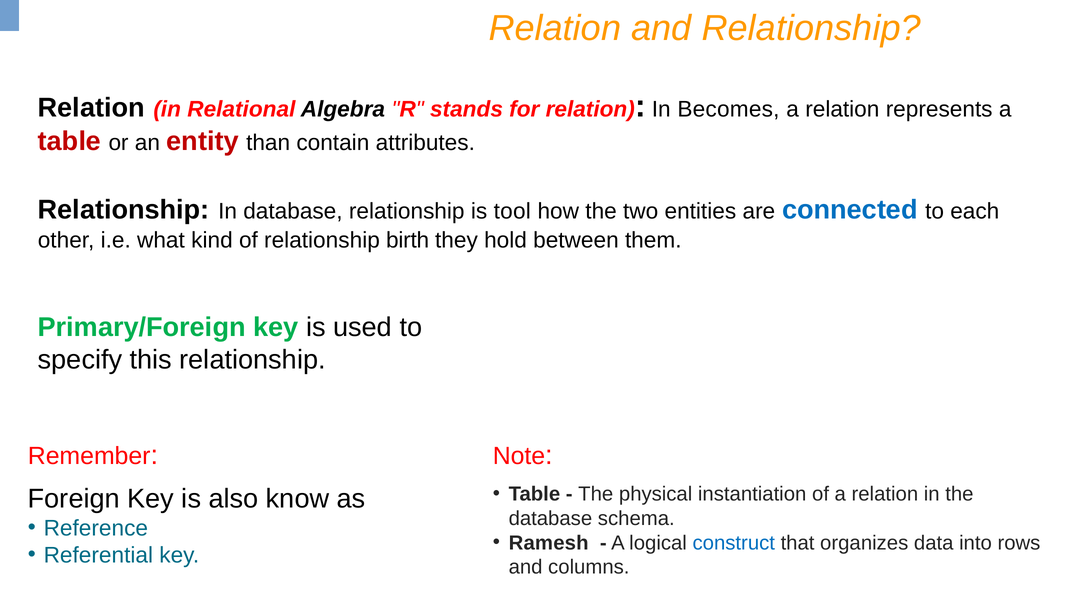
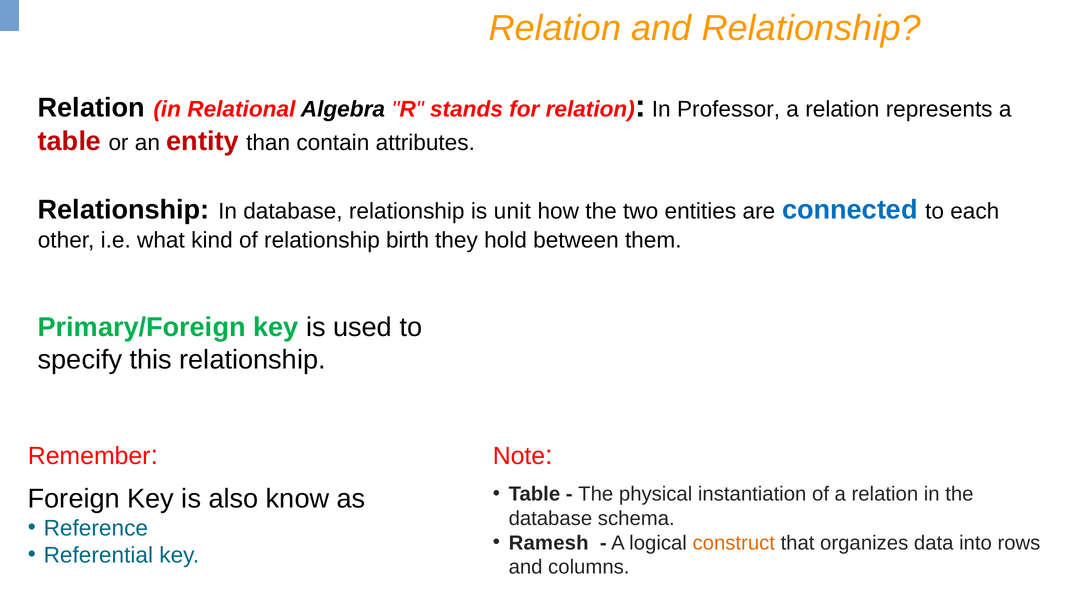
Becomes: Becomes -> Professor
tool: tool -> unit
construct colour: blue -> orange
